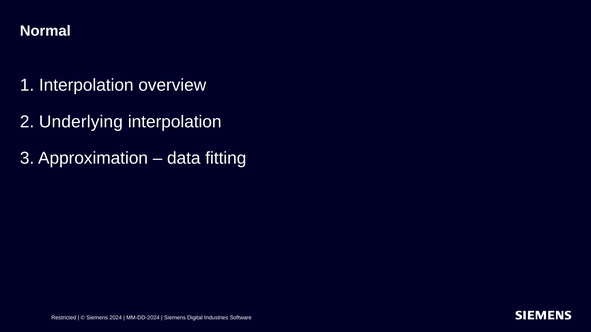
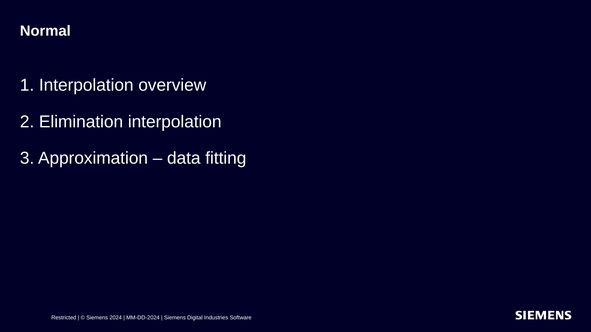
Underlying: Underlying -> Elimination
